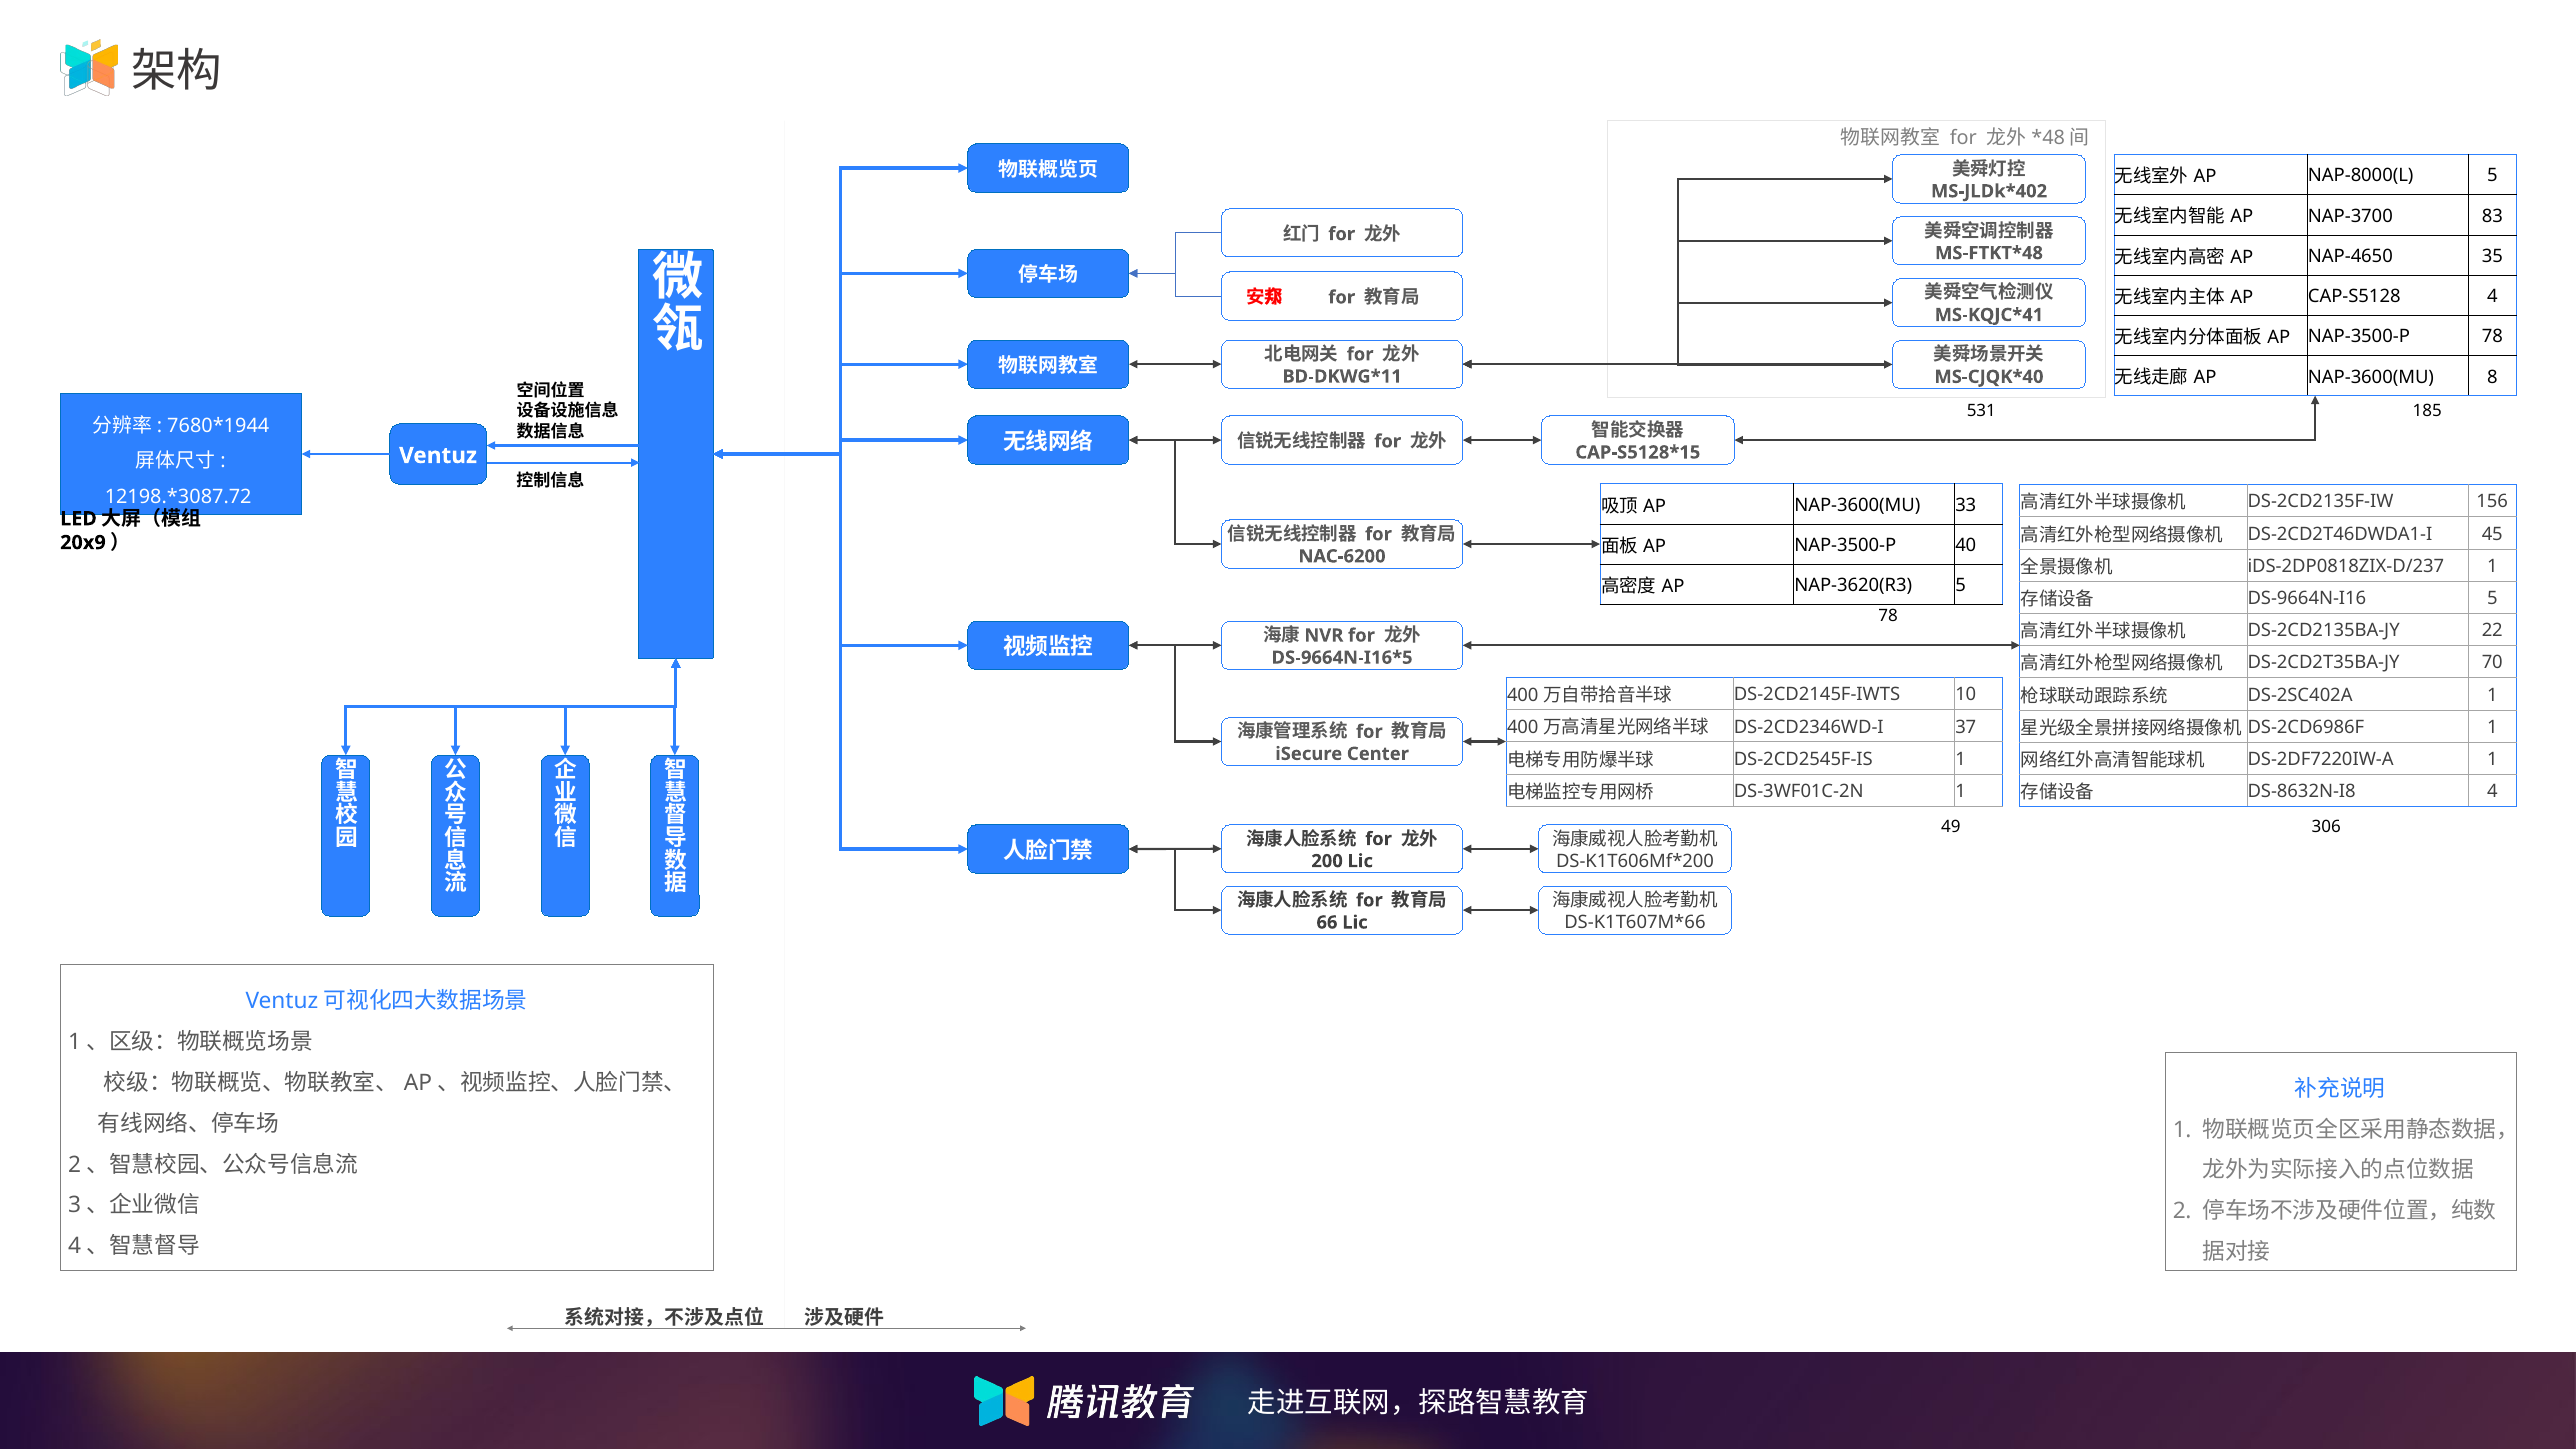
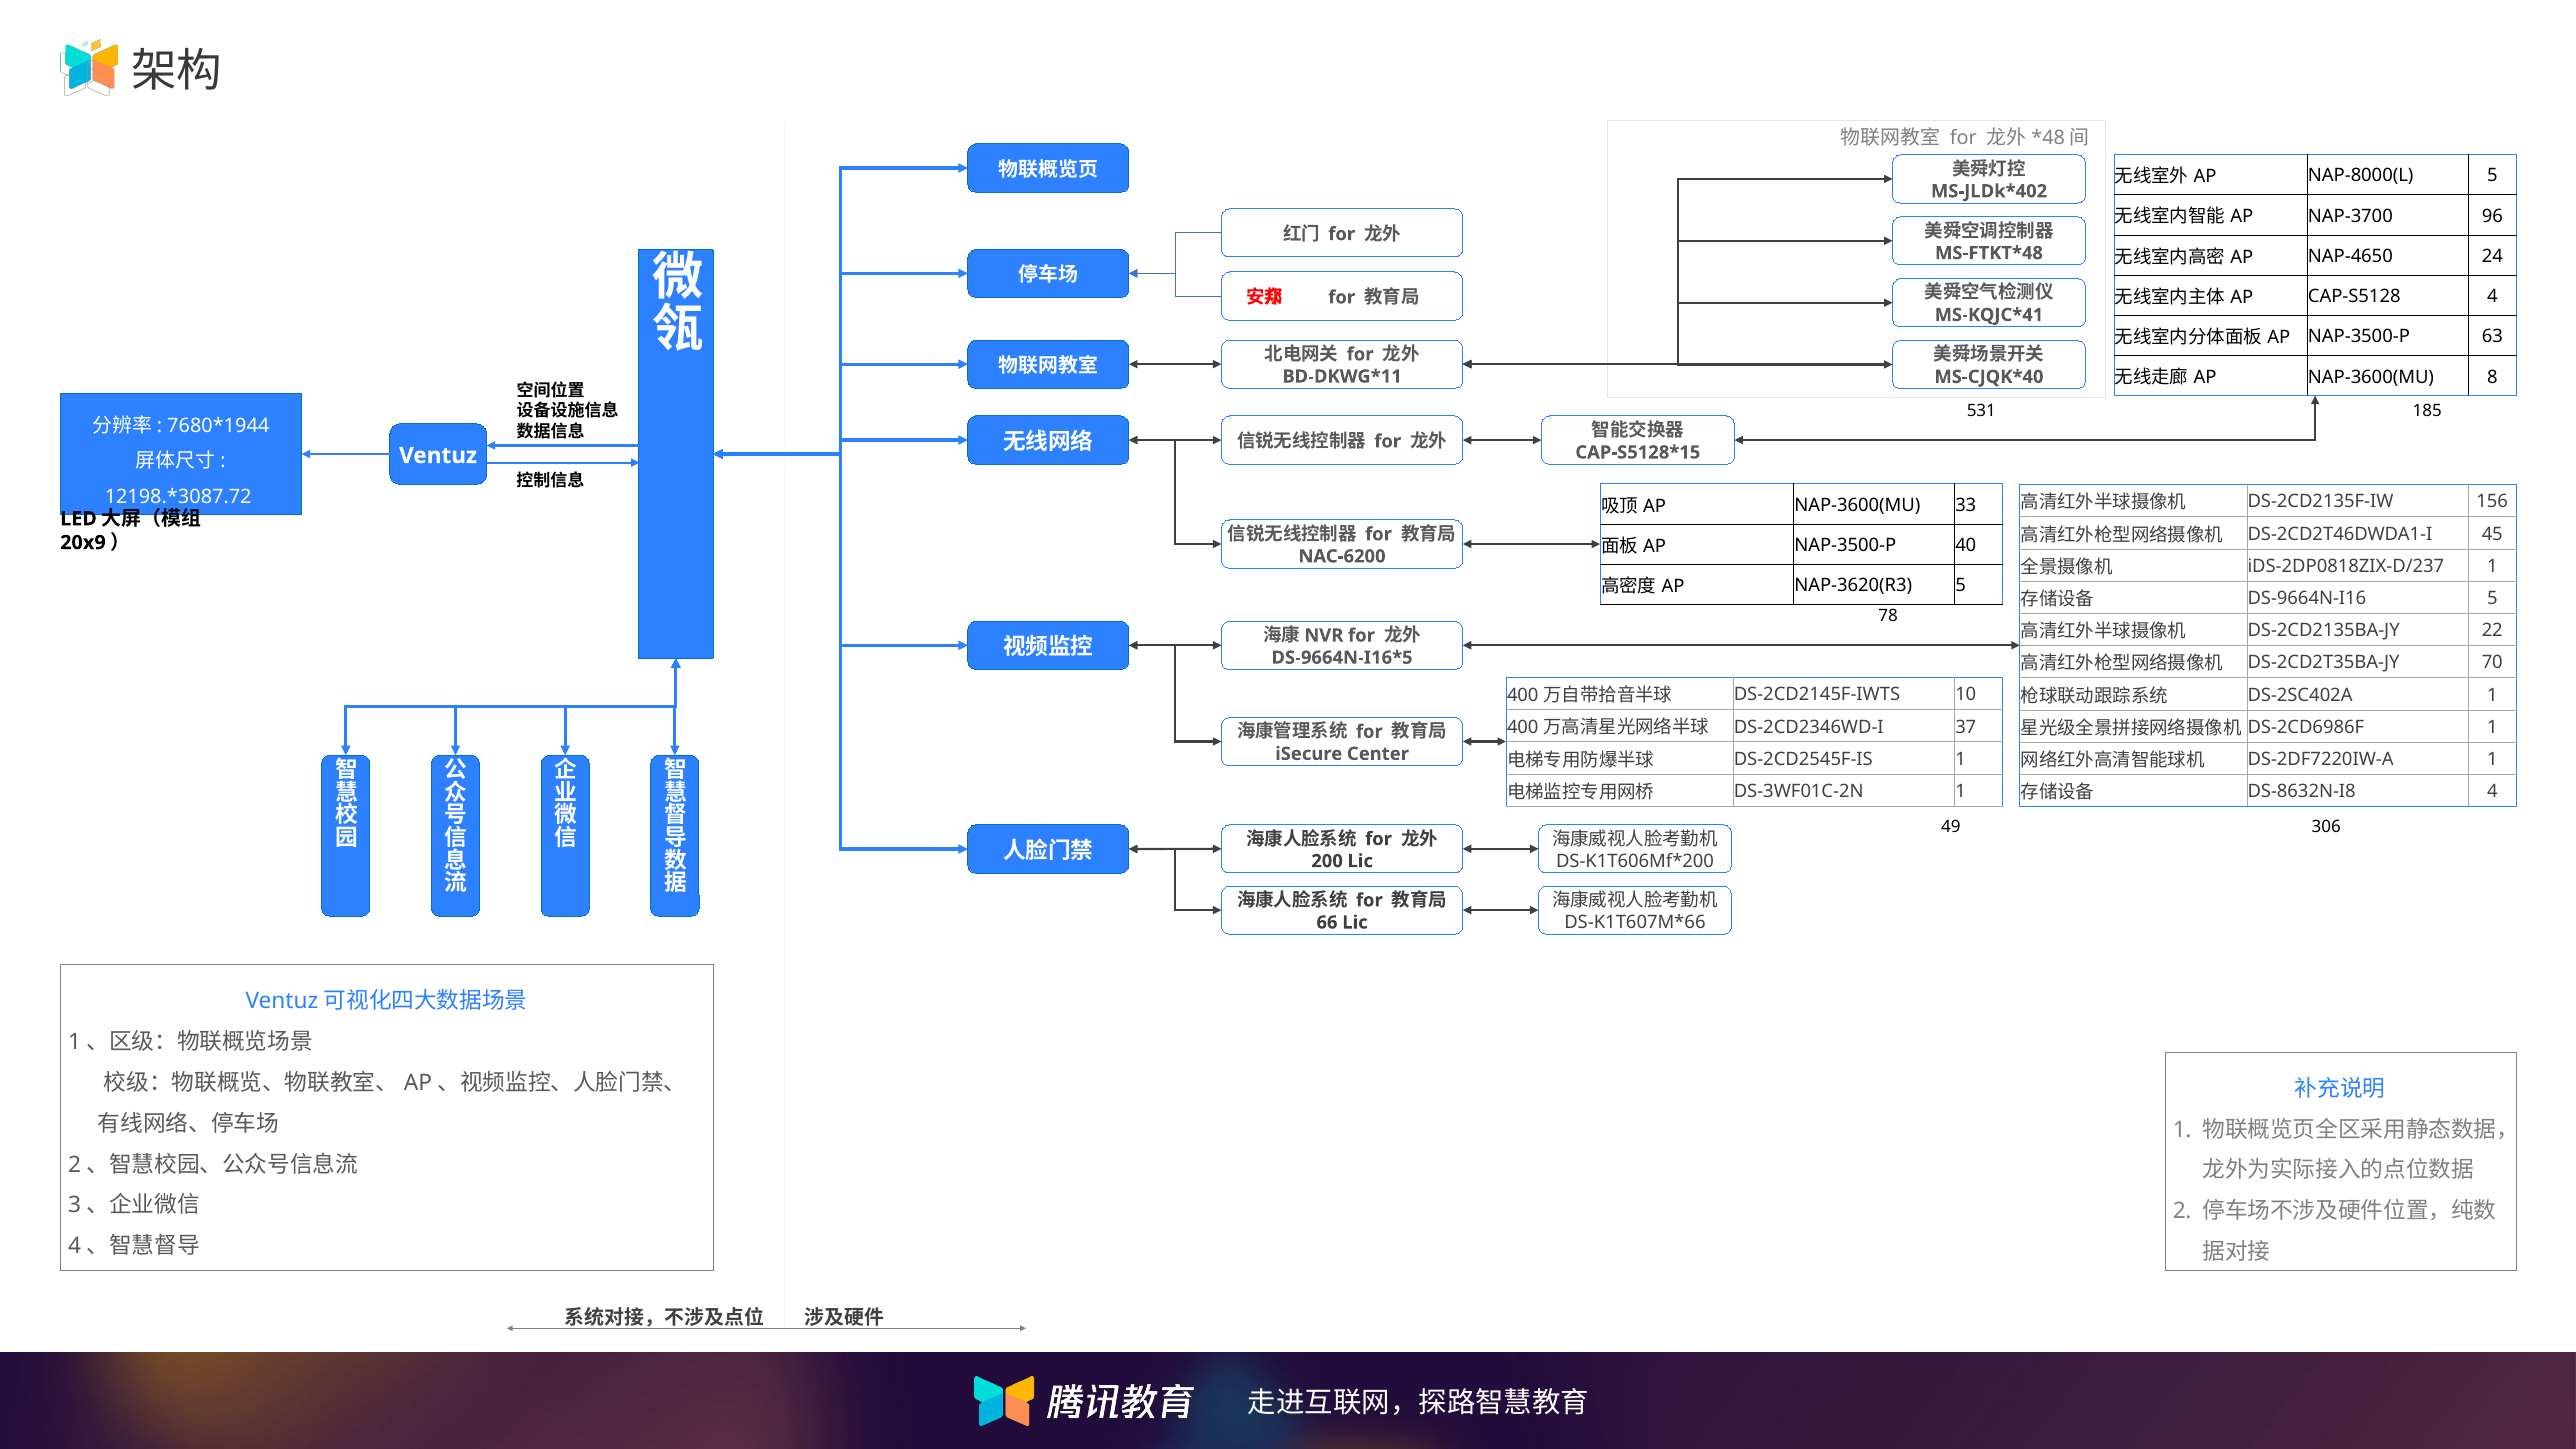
83: 83 -> 96
35: 35 -> 24
NAP-3500-P 78: 78 -> 63
